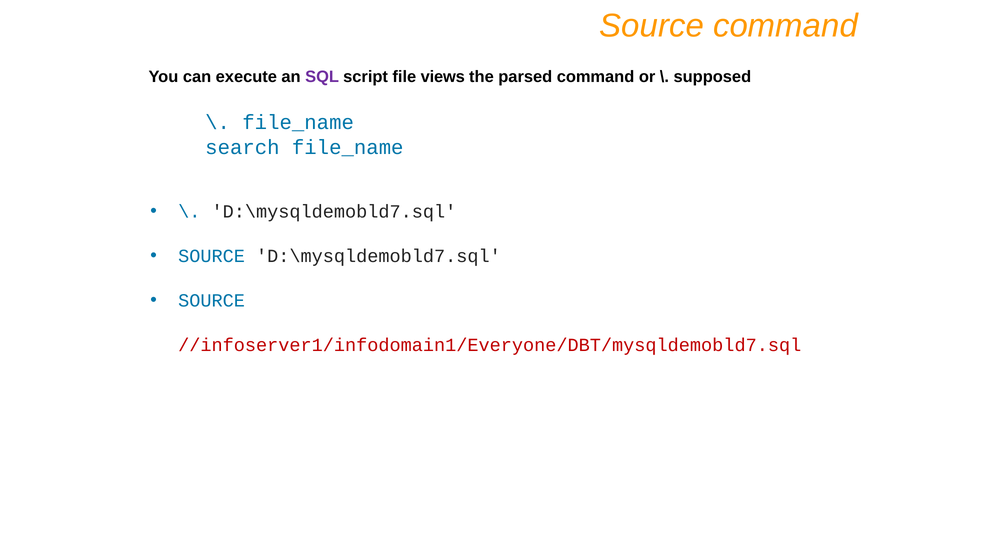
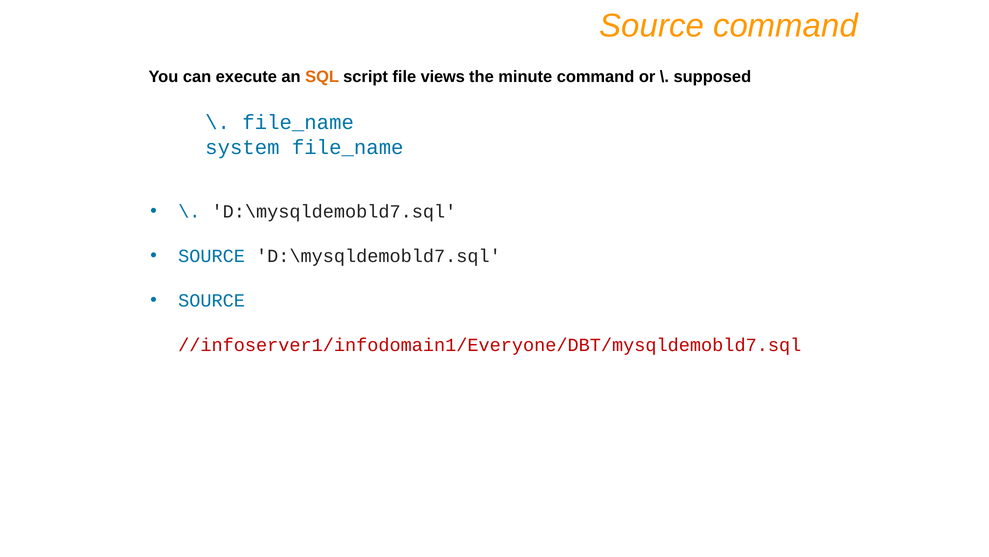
SQL colour: purple -> orange
parsed: parsed -> minute
search: search -> system
